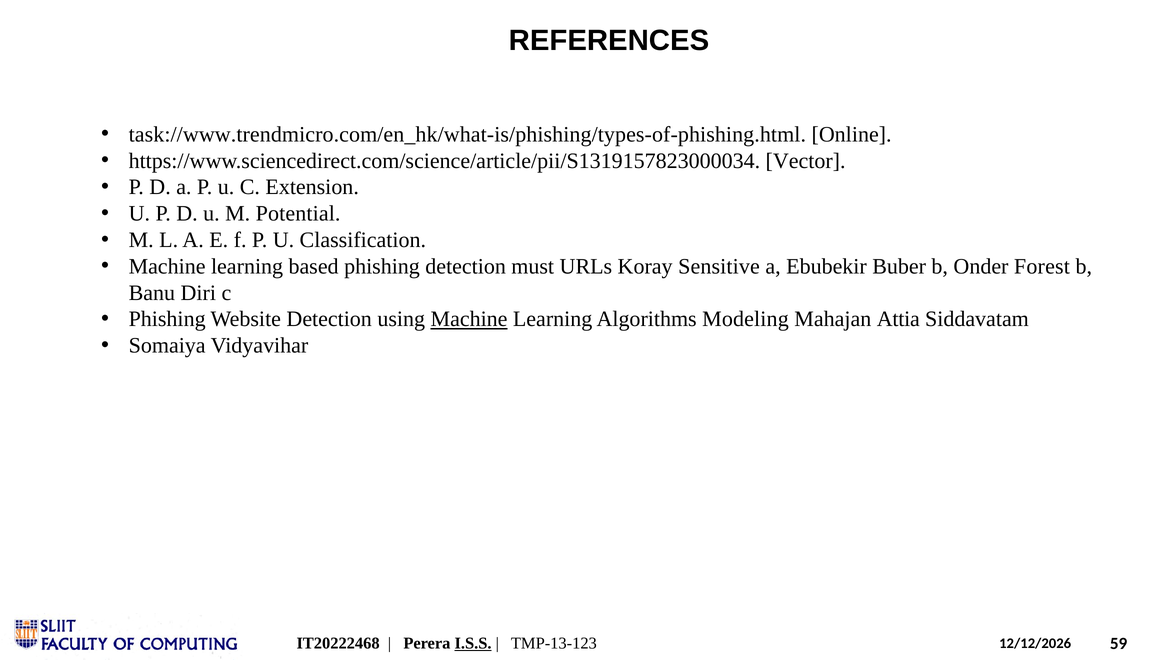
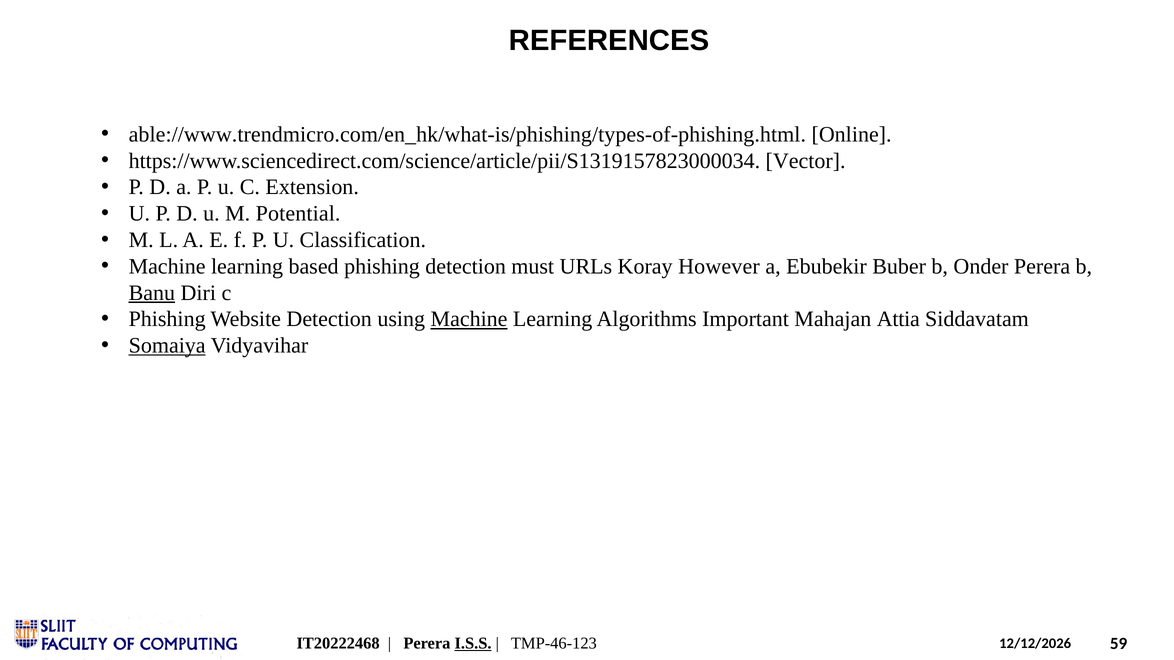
task://www.trendmicro.com/en_hk/what-is/phishing/types-of-phishing.html: task://www.trendmicro.com/en_hk/what-is/phishing/types-of-phishing.html -> able://www.trendmicro.com/en_hk/what-is/phishing/types-of-phishing.html
Sensitive: Sensitive -> However
Onder Forest: Forest -> Perera
Banu underline: none -> present
Modeling: Modeling -> Important
Somaiya underline: none -> present
TMP-13-123: TMP-13-123 -> TMP-46-123
